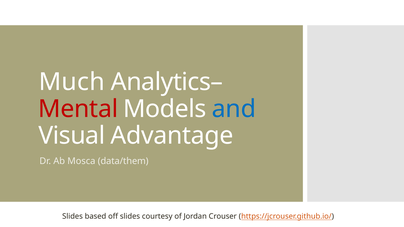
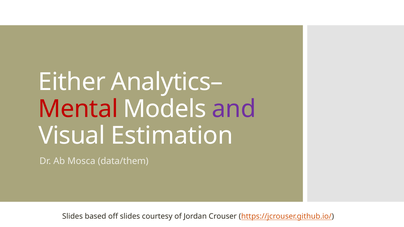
Much: Much -> Either
and colour: blue -> purple
Advantage: Advantage -> Estimation
